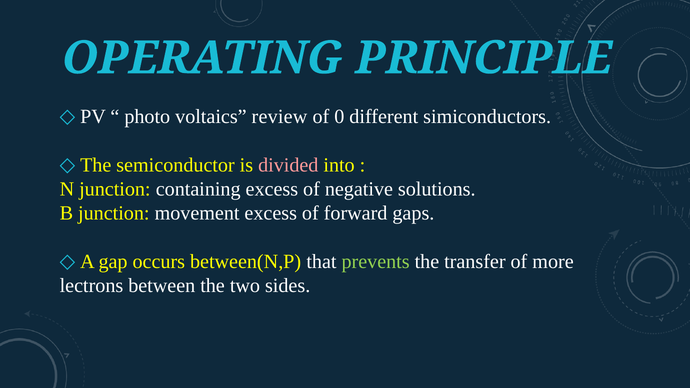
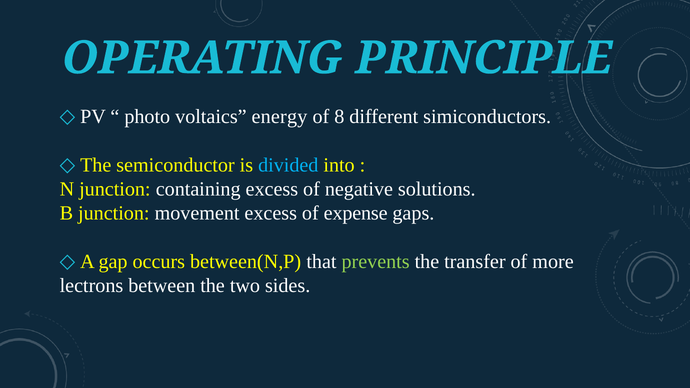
review: review -> energy
0: 0 -> 8
divided colour: pink -> light blue
forward: forward -> expense
